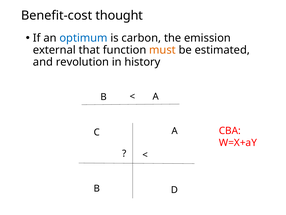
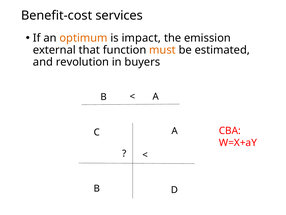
thought: thought -> services
optimum colour: blue -> orange
carbon: carbon -> impact
history: history -> buyers
